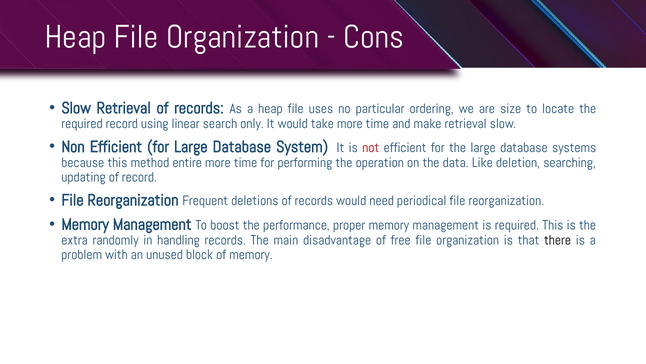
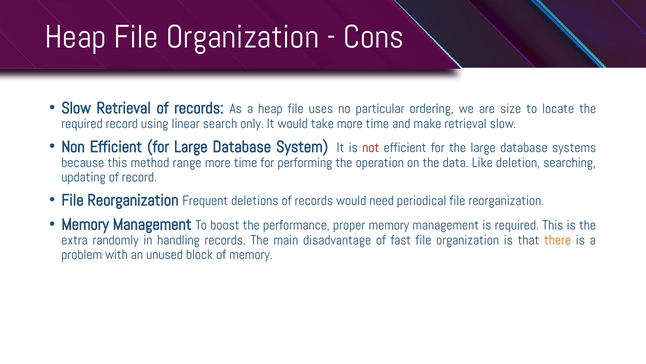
entire: entire -> range
free: free -> fast
there colour: black -> orange
